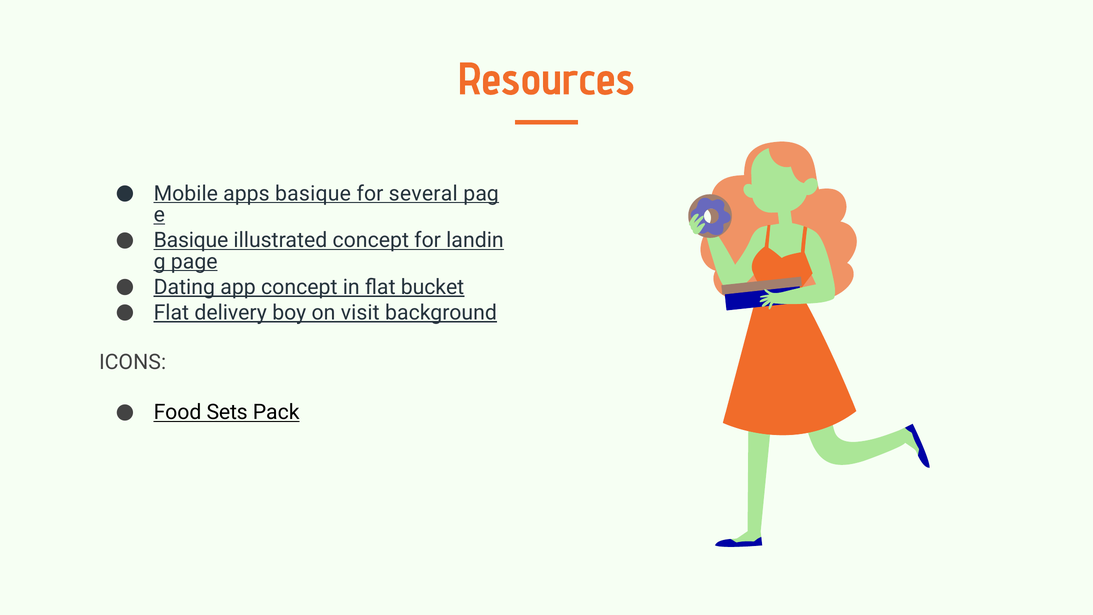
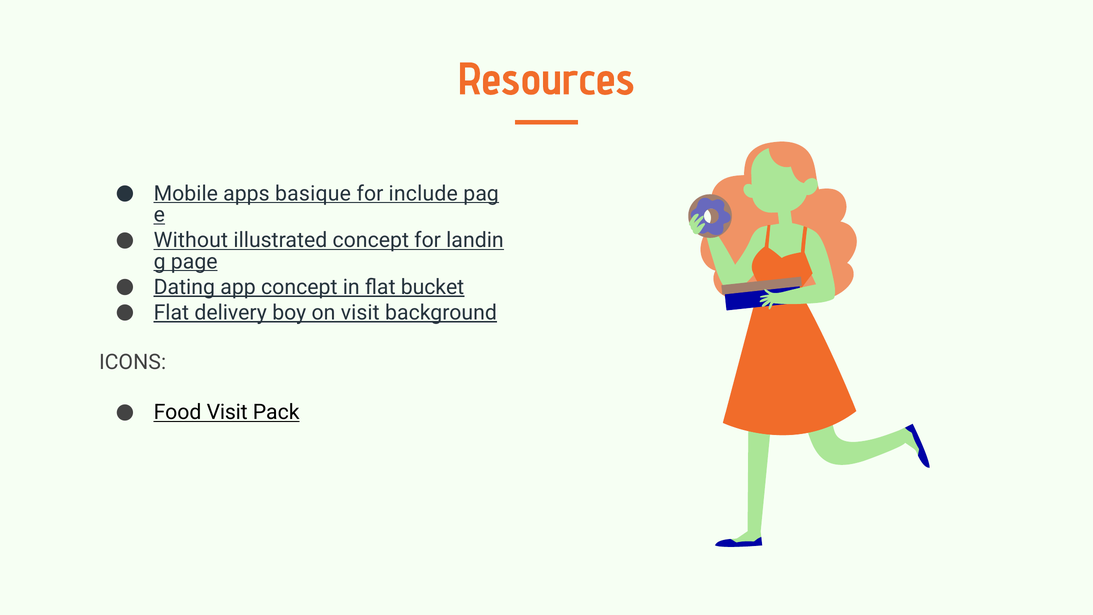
several: several -> include
Basique at (191, 240): Basique -> Without
Food Sets: Sets -> Visit
